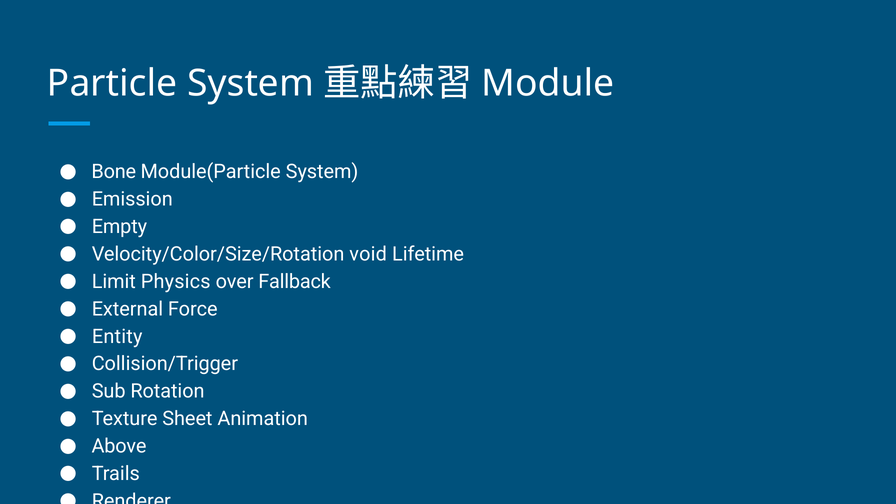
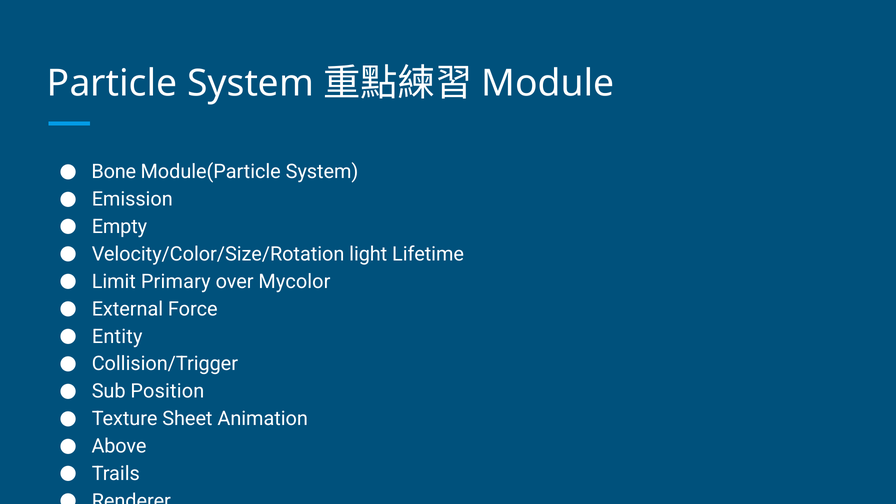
void: void -> light
Physics: Physics -> Primary
Fallback: Fallback -> Mycolor
Rotation: Rotation -> Position
